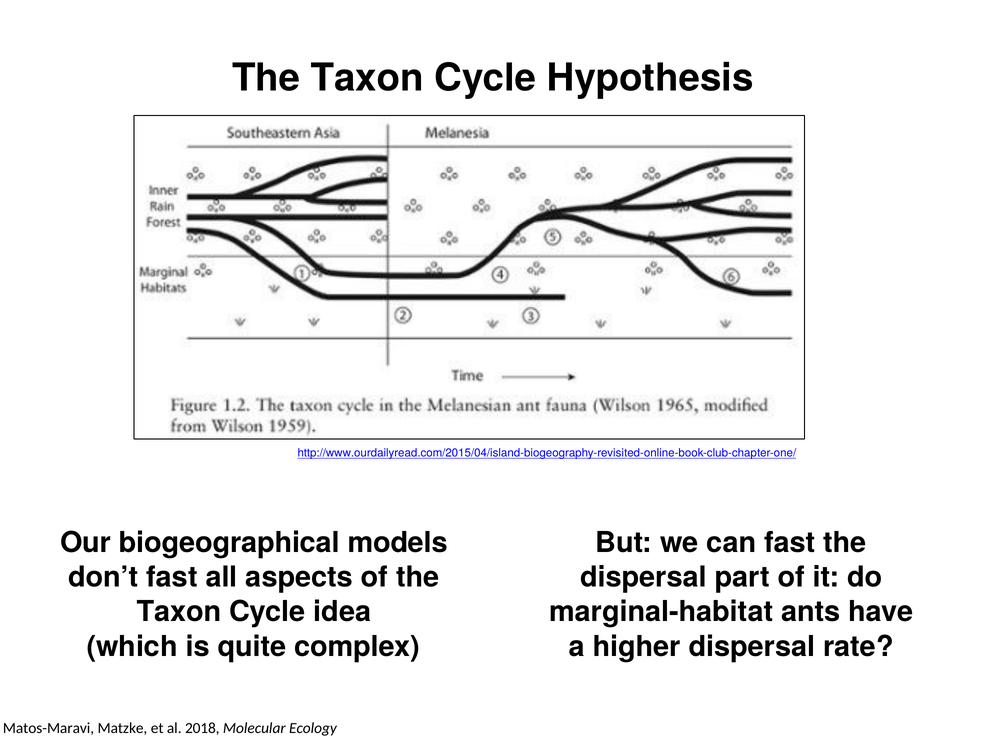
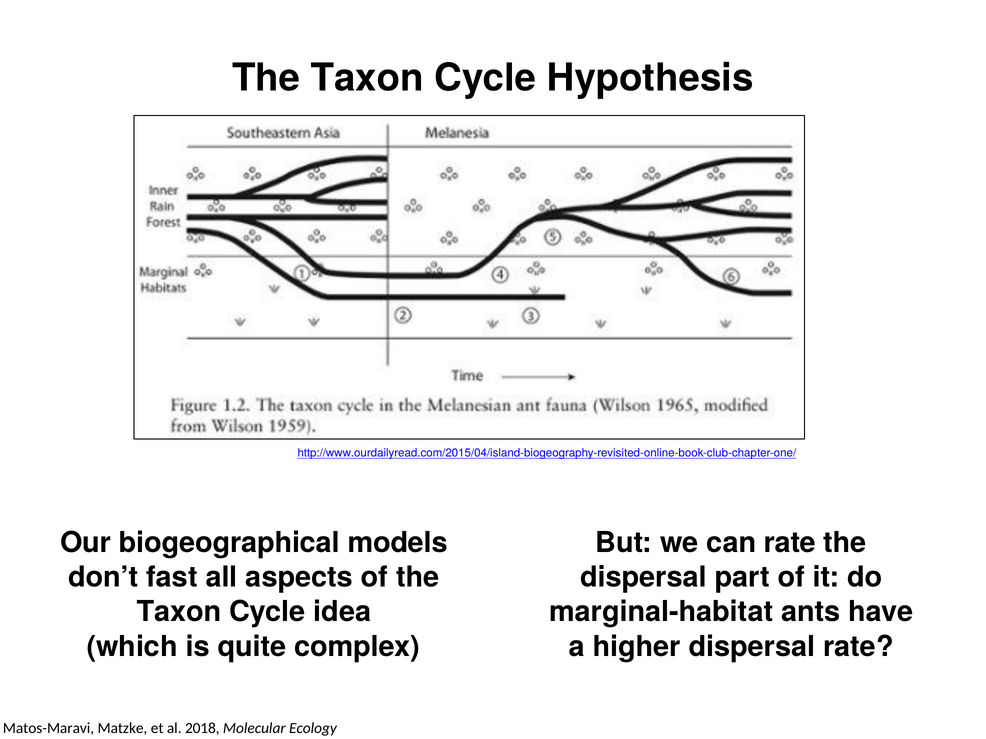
can fast: fast -> rate
